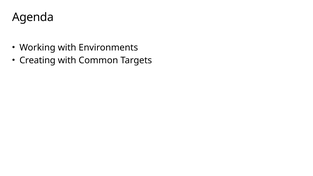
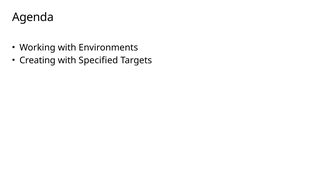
Common: Common -> Specified
